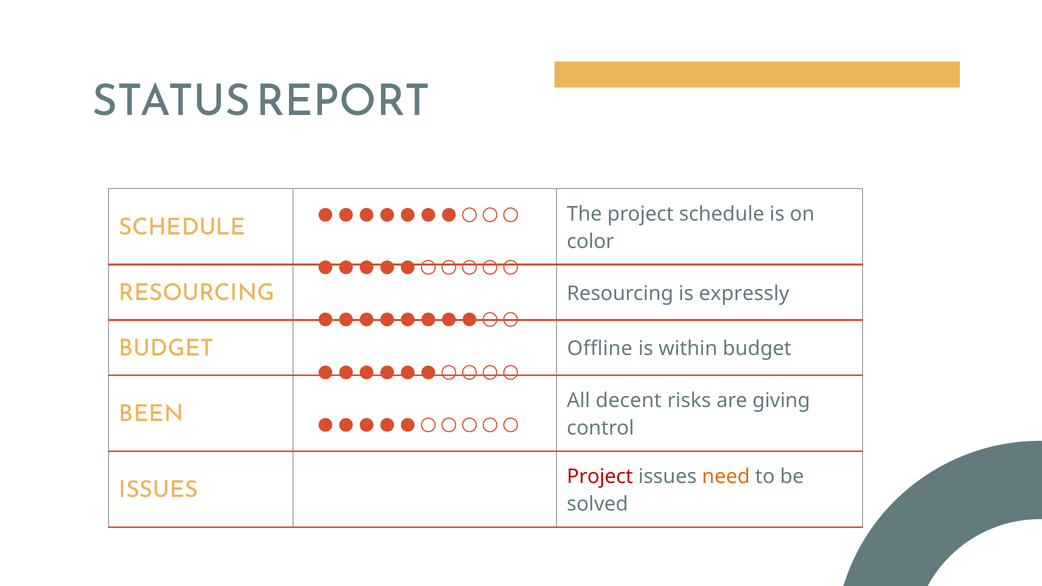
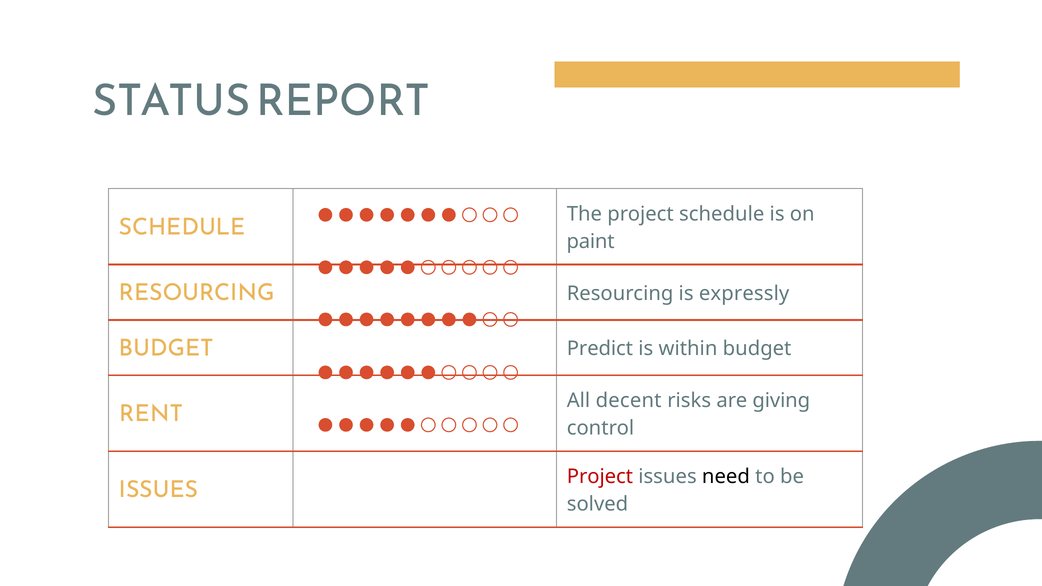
color: color -> paint
Offline: Offline -> Predict
BEEN: BEEN -> RENT
need colour: orange -> black
